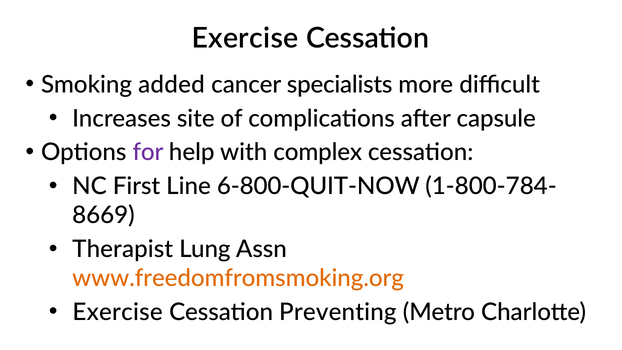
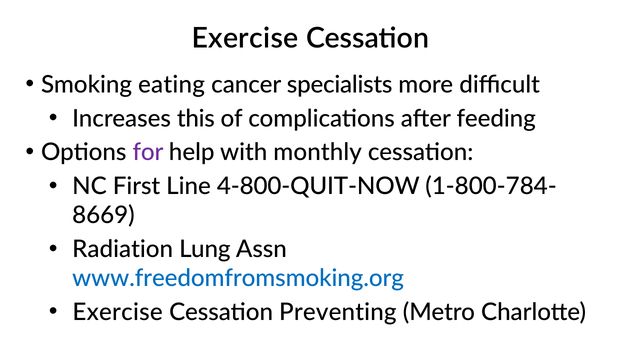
added: added -> eating
site: site -> this
capsule: capsule -> feeding
complex: complex -> monthly
6-800-QUIT-NOW: 6-800-QUIT-NOW -> 4-800-QUIT-NOW
Therapist: Therapist -> Radiation
www.freedomfromsmoking.org colour: orange -> blue
